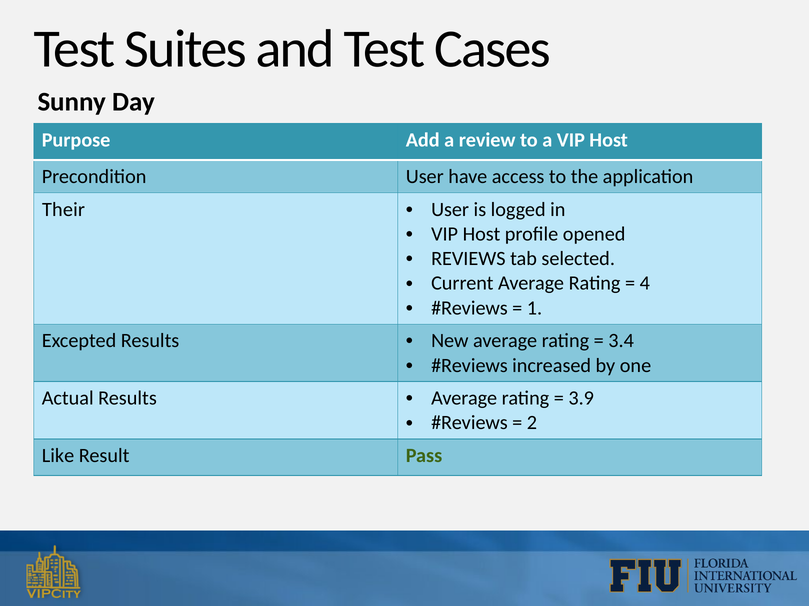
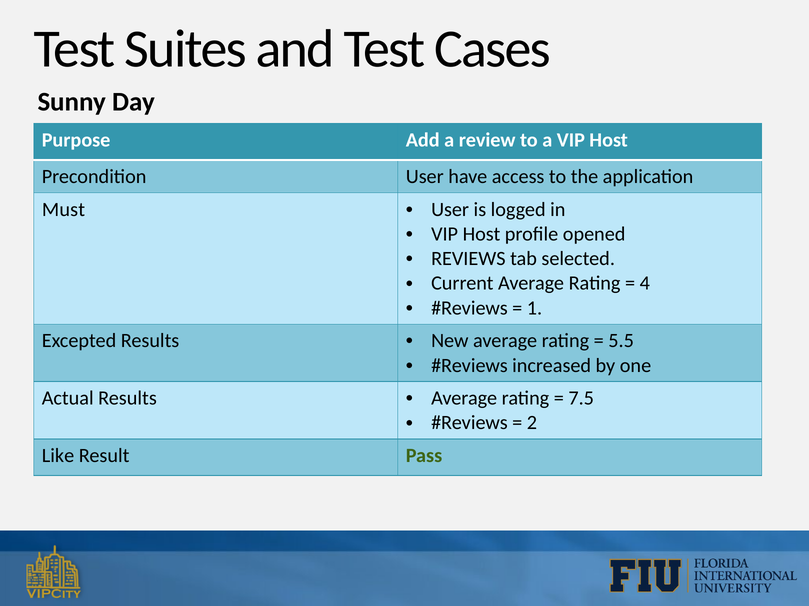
Their: Their -> Must
3.4: 3.4 -> 5.5
3.9: 3.9 -> 7.5
